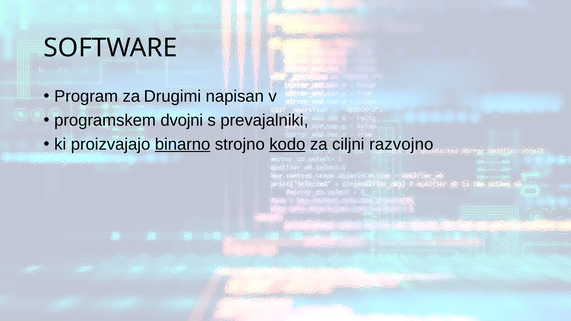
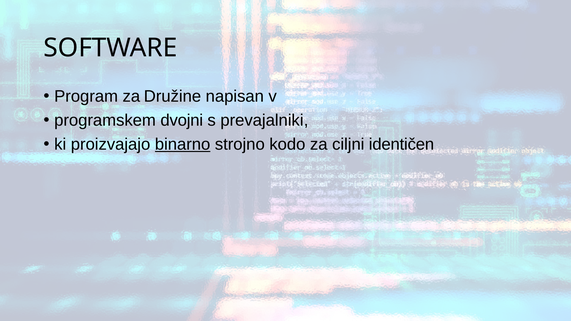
Drugimi: Drugimi -> Družine
kodo underline: present -> none
razvojno: razvojno -> identičen
